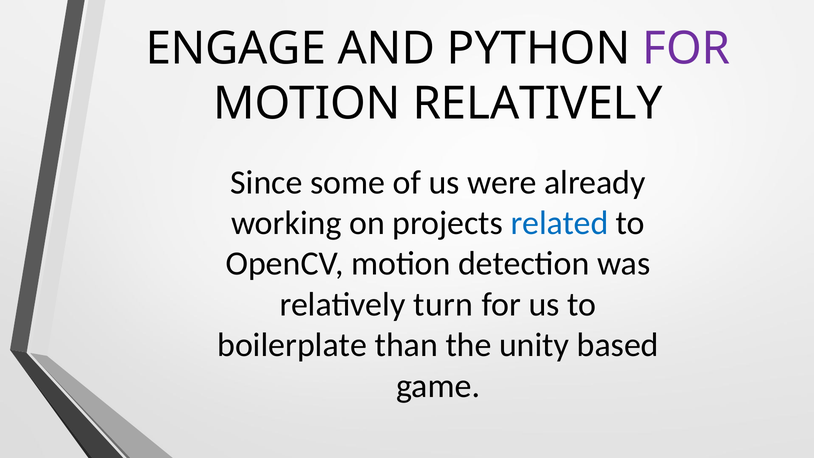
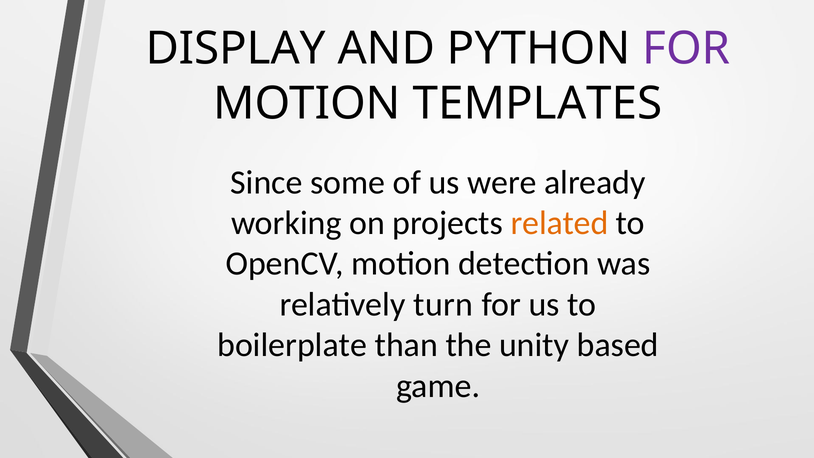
ENGAGE: ENGAGE -> DISPLAY
MOTION RELATIVELY: RELATIVELY -> TEMPLATES
related colour: blue -> orange
